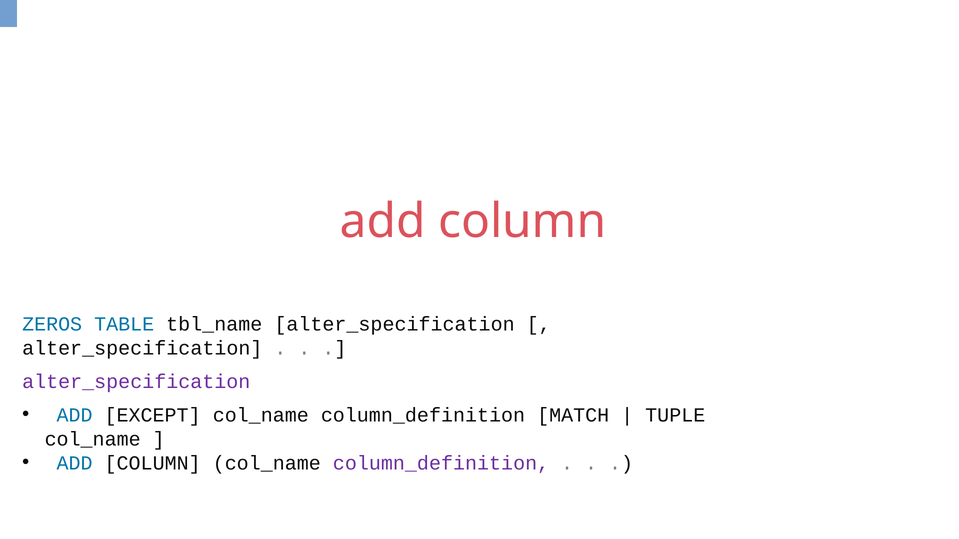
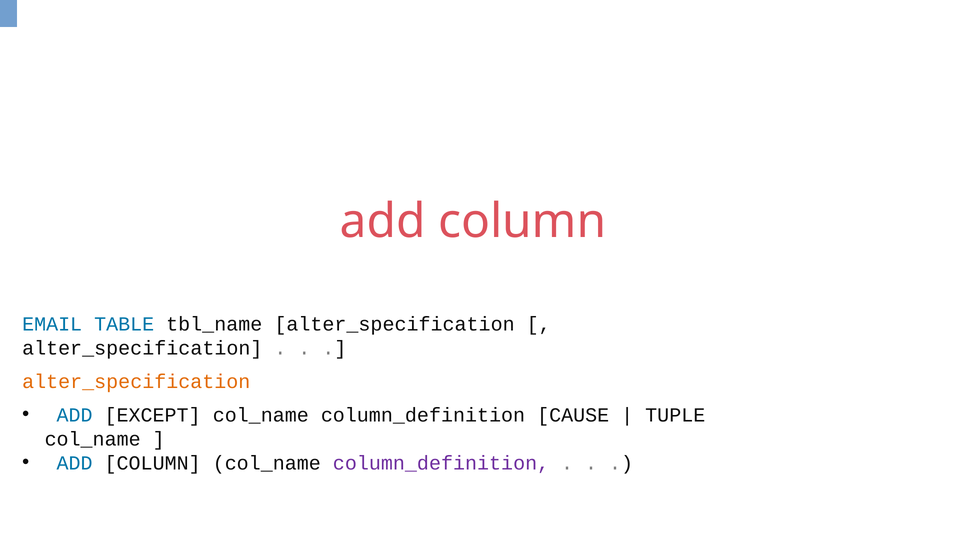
ZEROS: ZEROS -> EMAIL
alter_specification at (136, 382) colour: purple -> orange
MATCH: MATCH -> CAUSE
